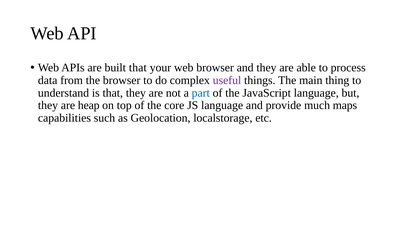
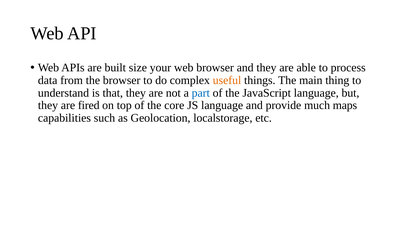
built that: that -> size
useful colour: purple -> orange
heap: heap -> fired
